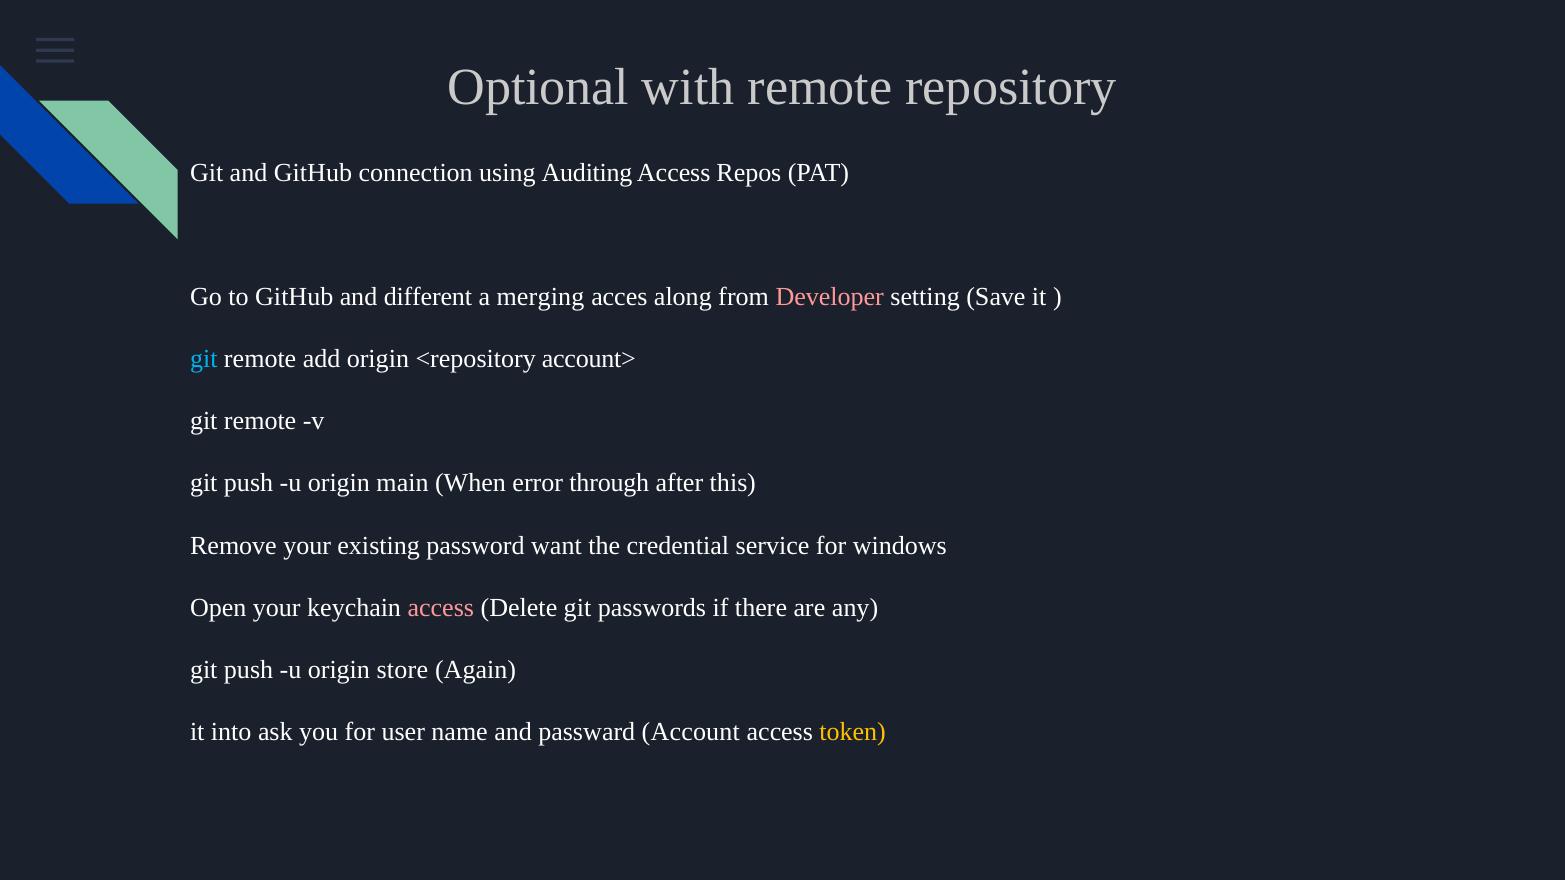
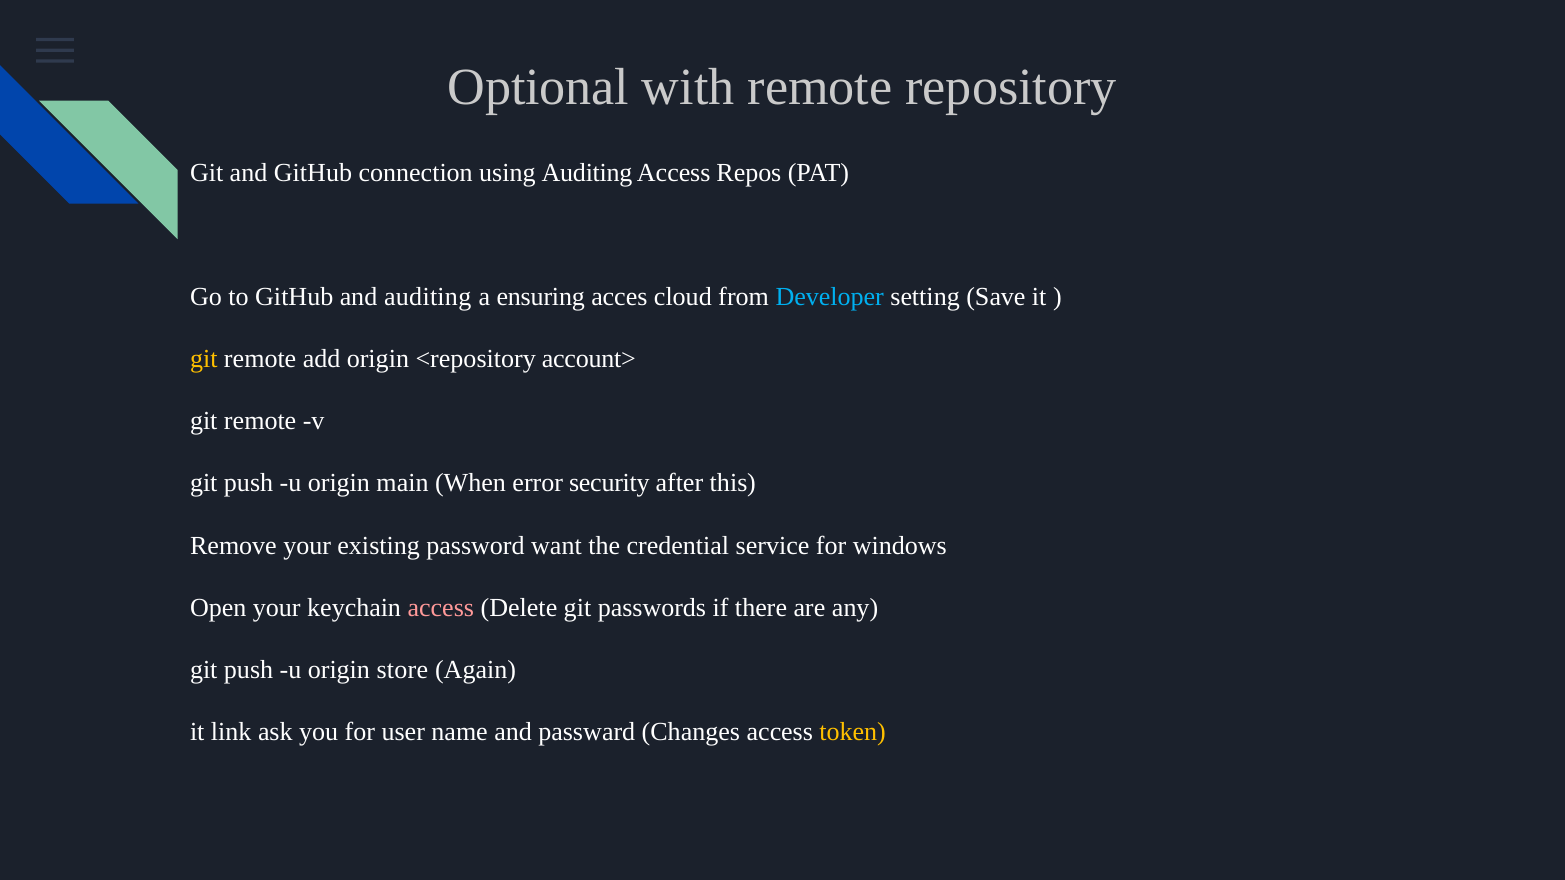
and different: different -> auditing
merging: merging -> ensuring
along: along -> cloud
Developer colour: pink -> light blue
git at (204, 359) colour: light blue -> yellow
through: through -> security
into: into -> link
Account: Account -> Changes
